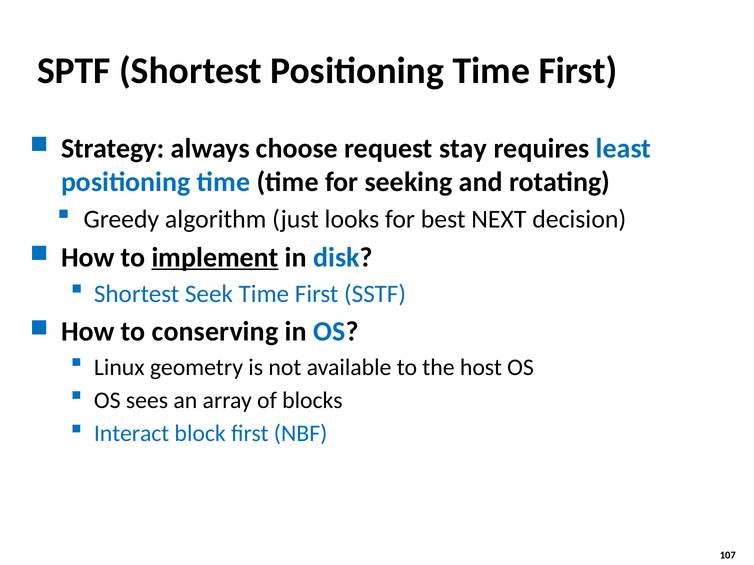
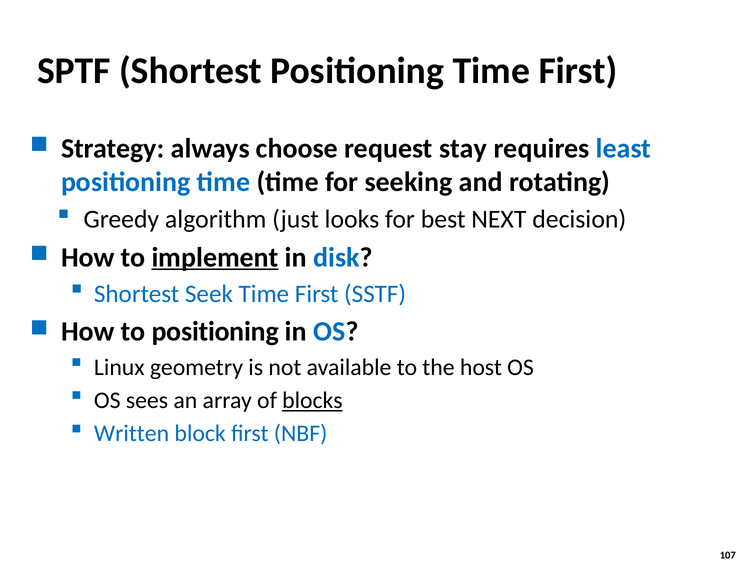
to conserving: conserving -> positioning
blocks underline: none -> present
Interact: Interact -> Written
